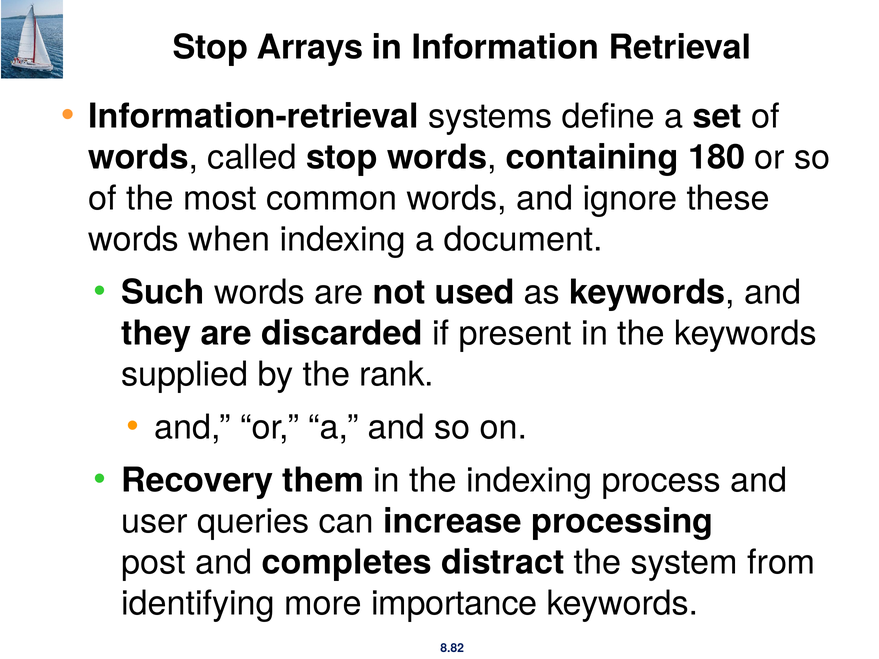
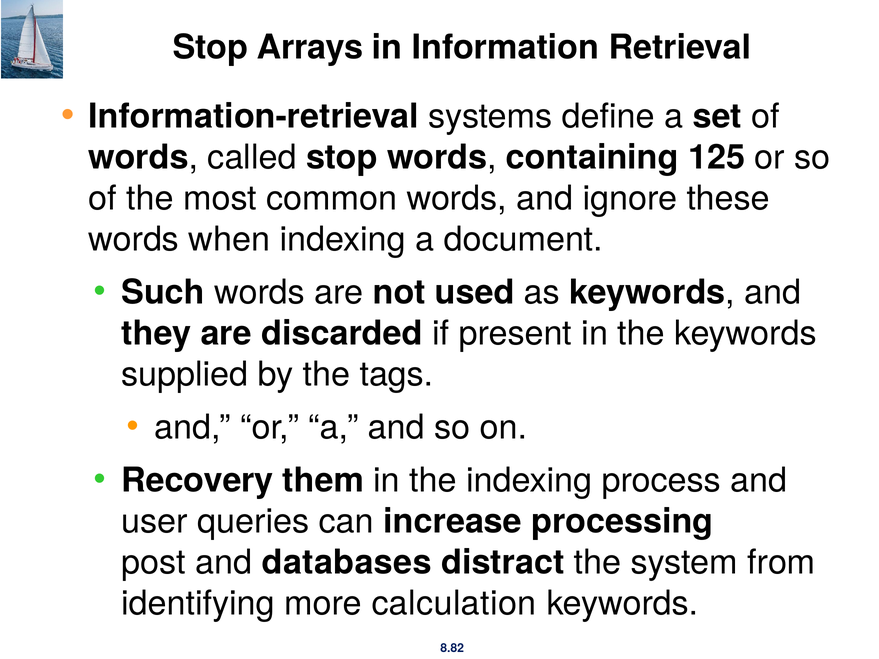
180: 180 -> 125
rank: rank -> tags
completes: completes -> databases
importance: importance -> calculation
